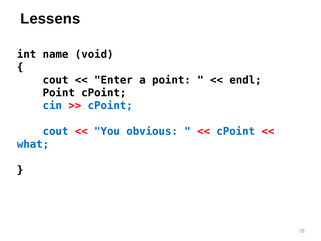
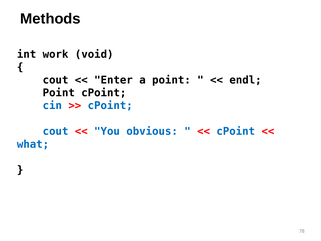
Lessens: Lessens -> Methods
name: name -> work
